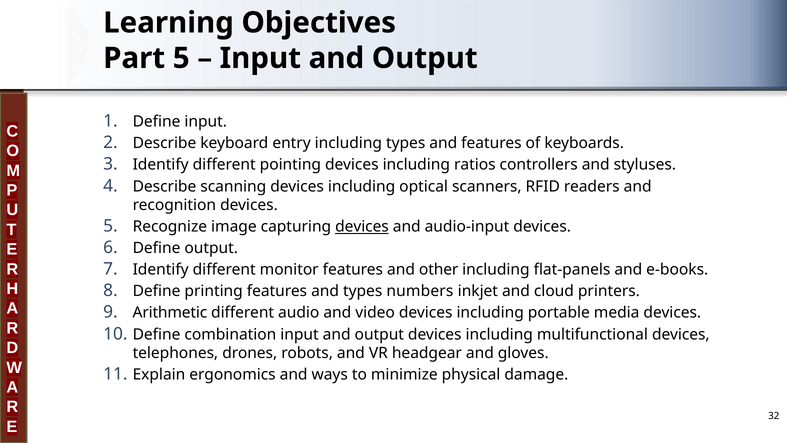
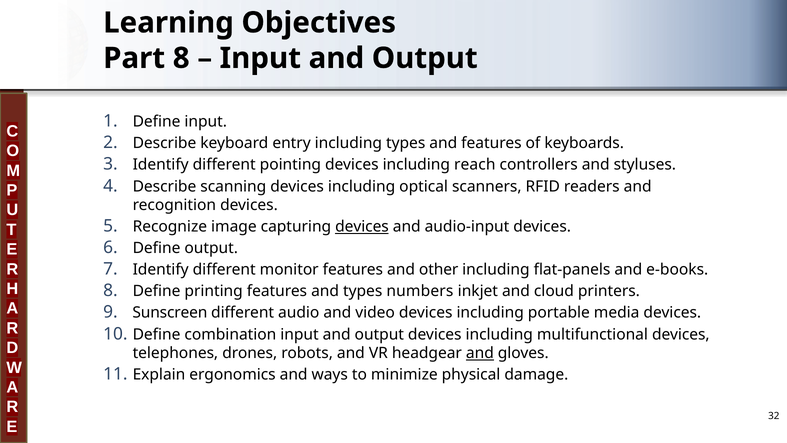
Part 5: 5 -> 8
ratios: ratios -> reach
Arithmetic: Arithmetic -> Sunscreen
and at (480, 353) underline: none -> present
